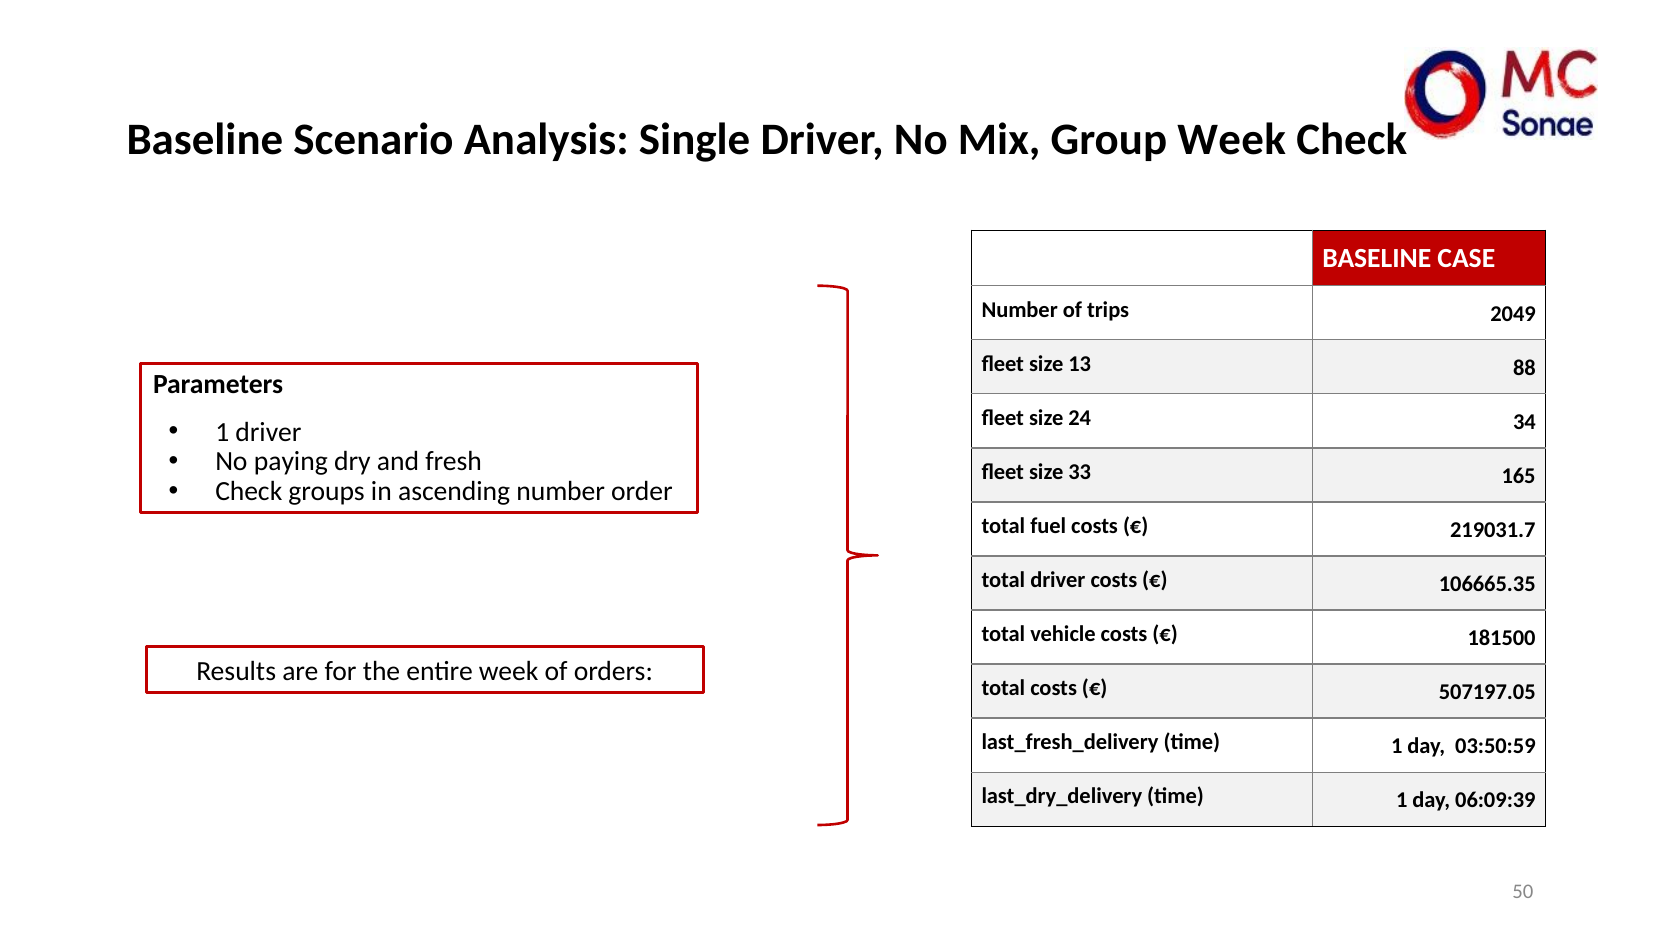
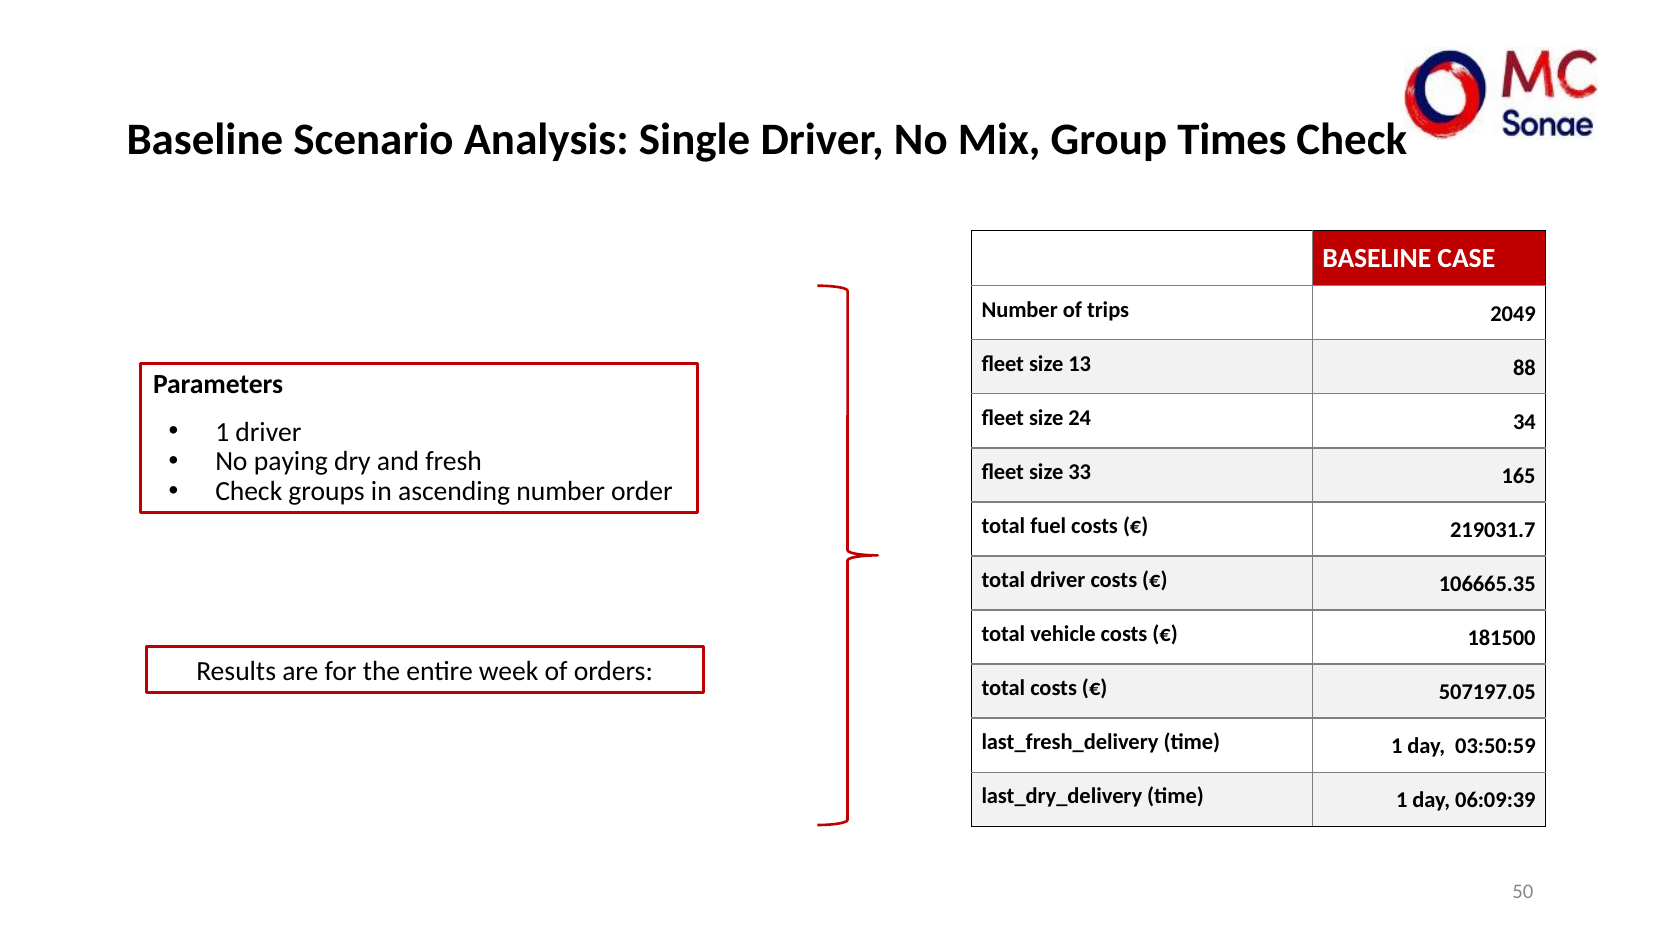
Group Week: Week -> Times
